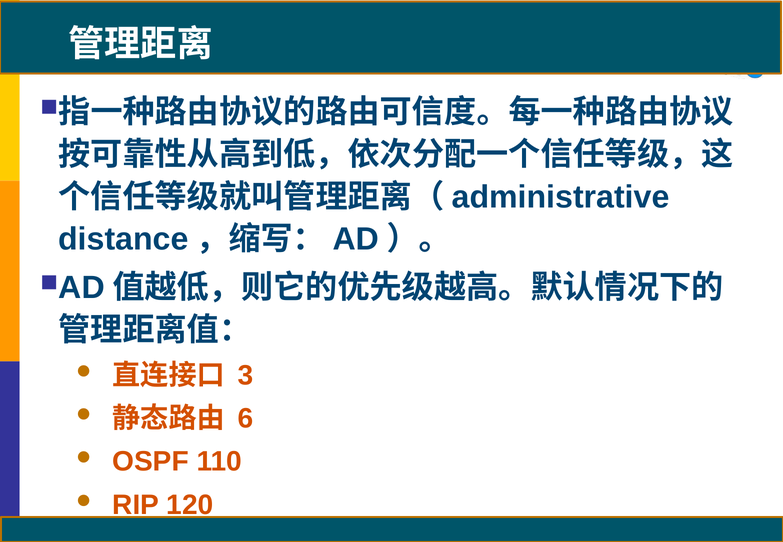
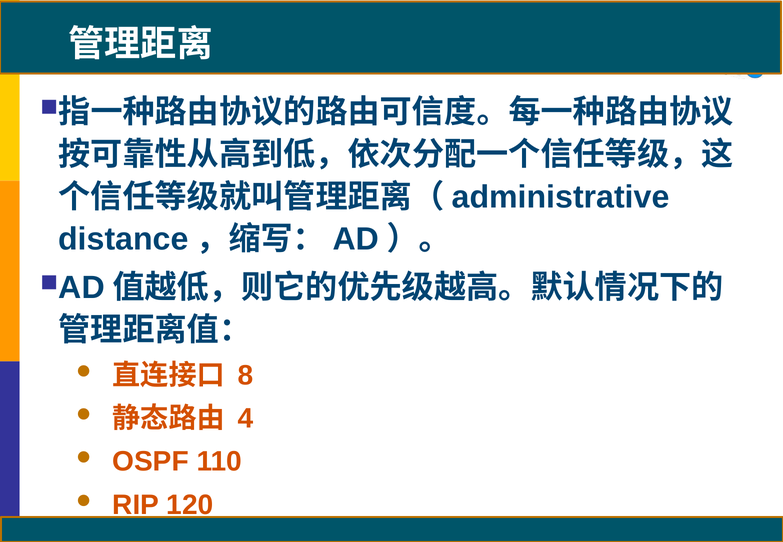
3: 3 -> 8
6: 6 -> 4
